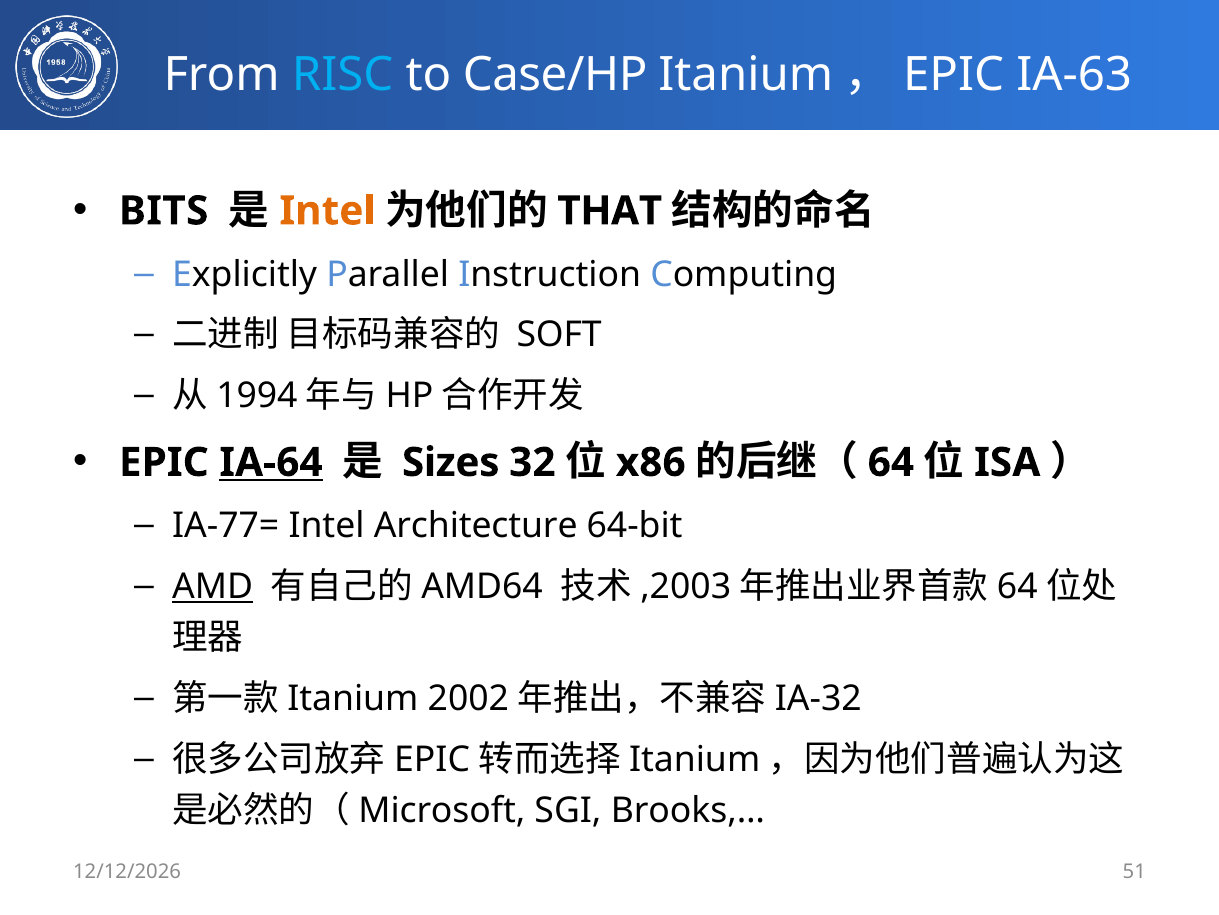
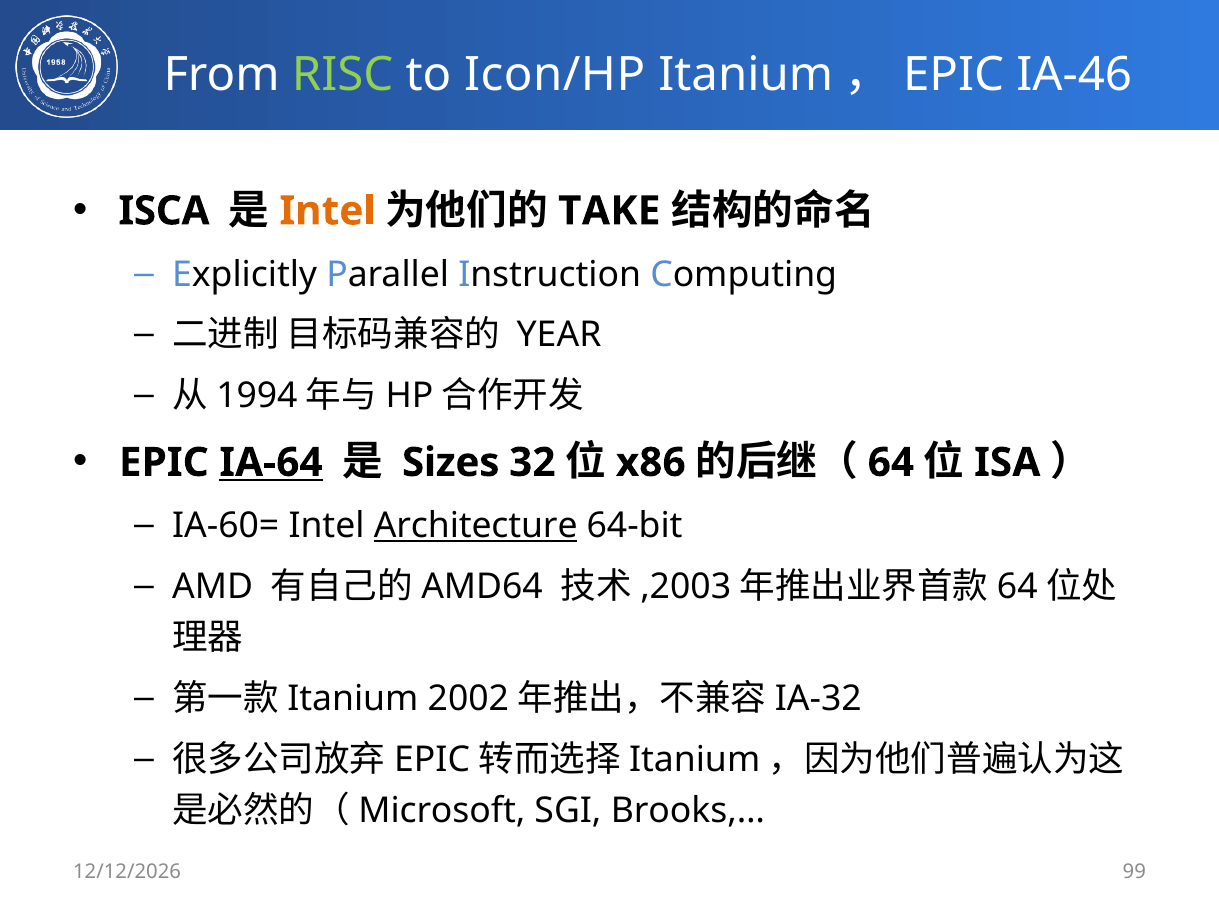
RISC colour: light blue -> light green
Case/HP: Case/HP -> Icon/HP
IA-63: IA-63 -> IA-46
BITS: BITS -> ISCA
THAT: THAT -> TAKE
SOFT: SOFT -> YEAR
IA-77=: IA-77= -> IA-60=
Architecture underline: none -> present
AMD underline: present -> none
51: 51 -> 99
